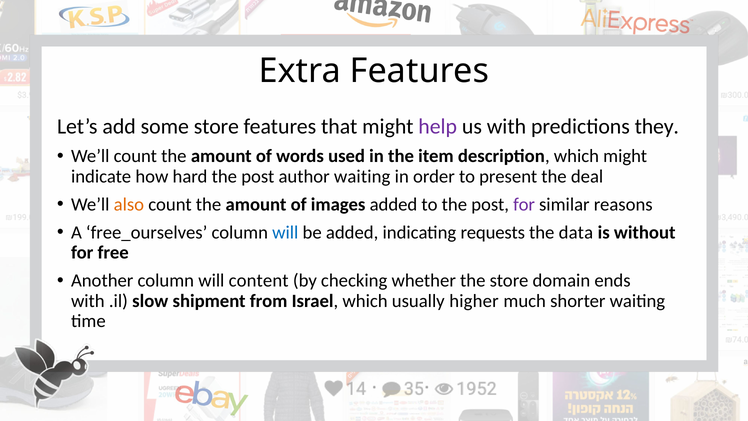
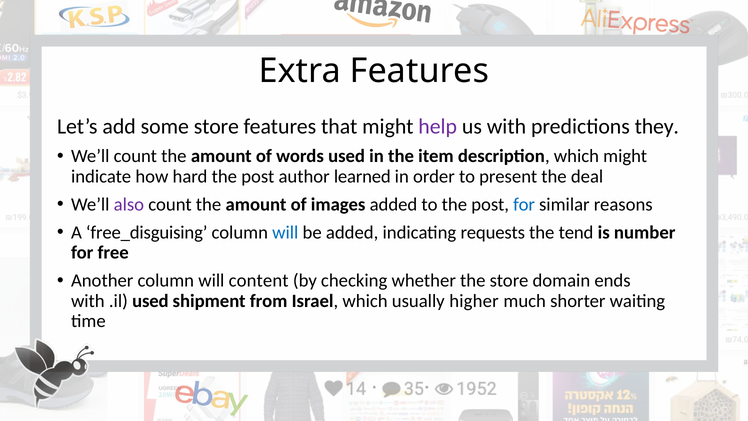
author waiting: waiting -> learned
also colour: orange -> purple
for at (524, 204) colour: purple -> blue
free_ourselves: free_ourselves -> free_disguising
data: data -> tend
without: without -> number
.il slow: slow -> used
